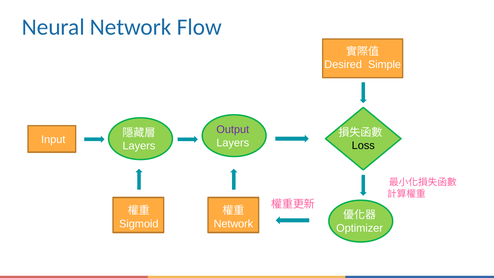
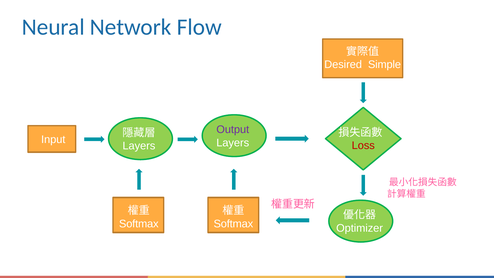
Loss colour: black -> red
Sigmoid at (139, 224): Sigmoid -> Softmax
Network at (233, 224): Network -> Softmax
